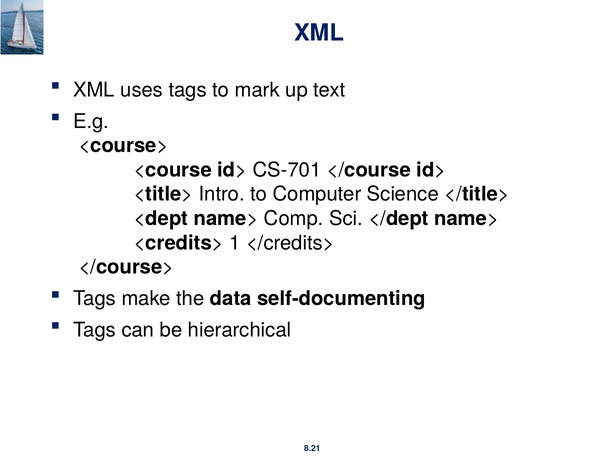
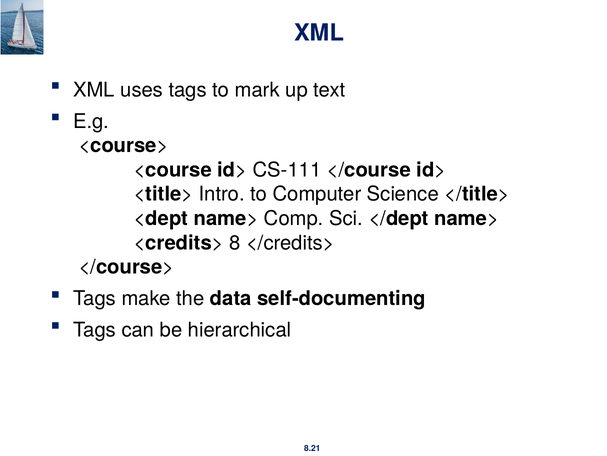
CS-701: CS-701 -> CS-111
1: 1 -> 8
